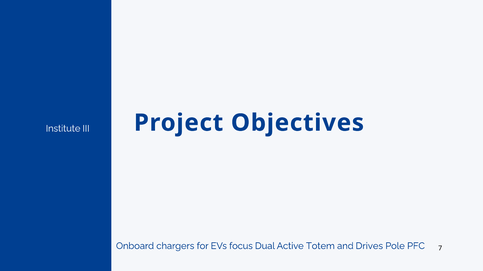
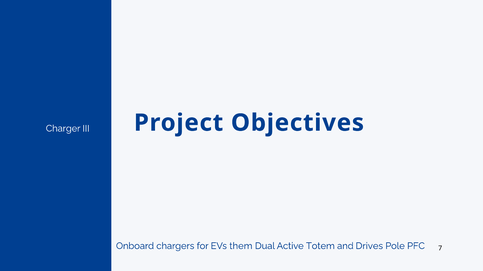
Institute: Institute -> Charger
focus: focus -> them
